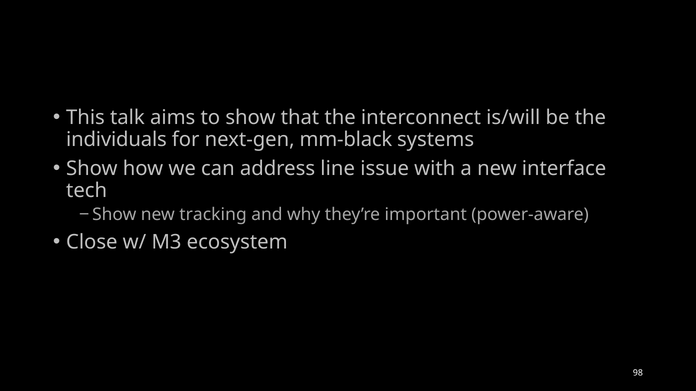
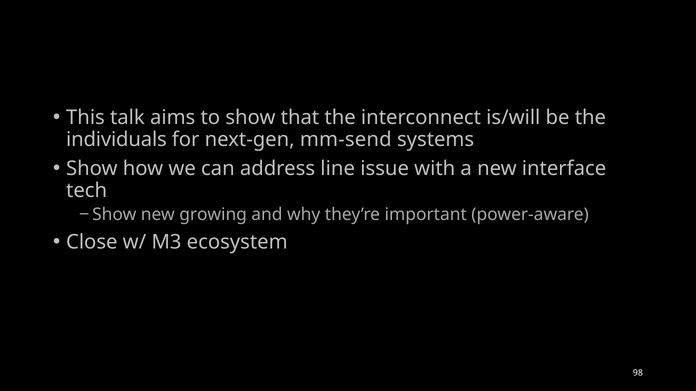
mm-black: mm-black -> mm-send
tracking: tracking -> growing
